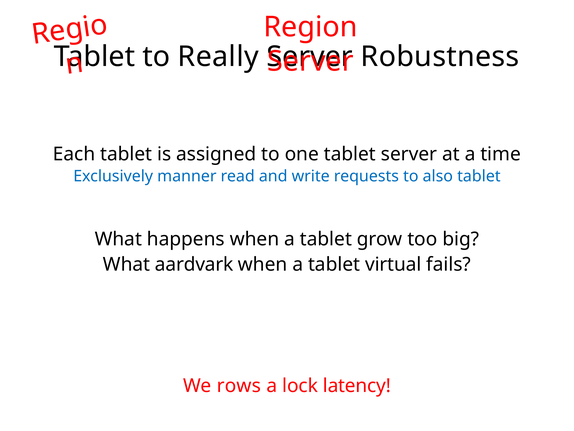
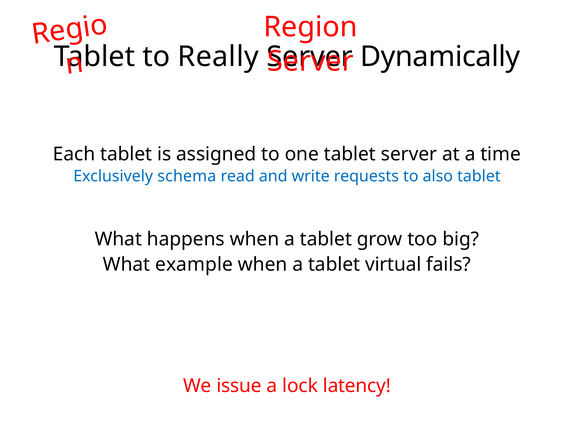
Robustness: Robustness -> Dynamically
manner: manner -> schema
aardvark: aardvark -> example
rows: rows -> issue
